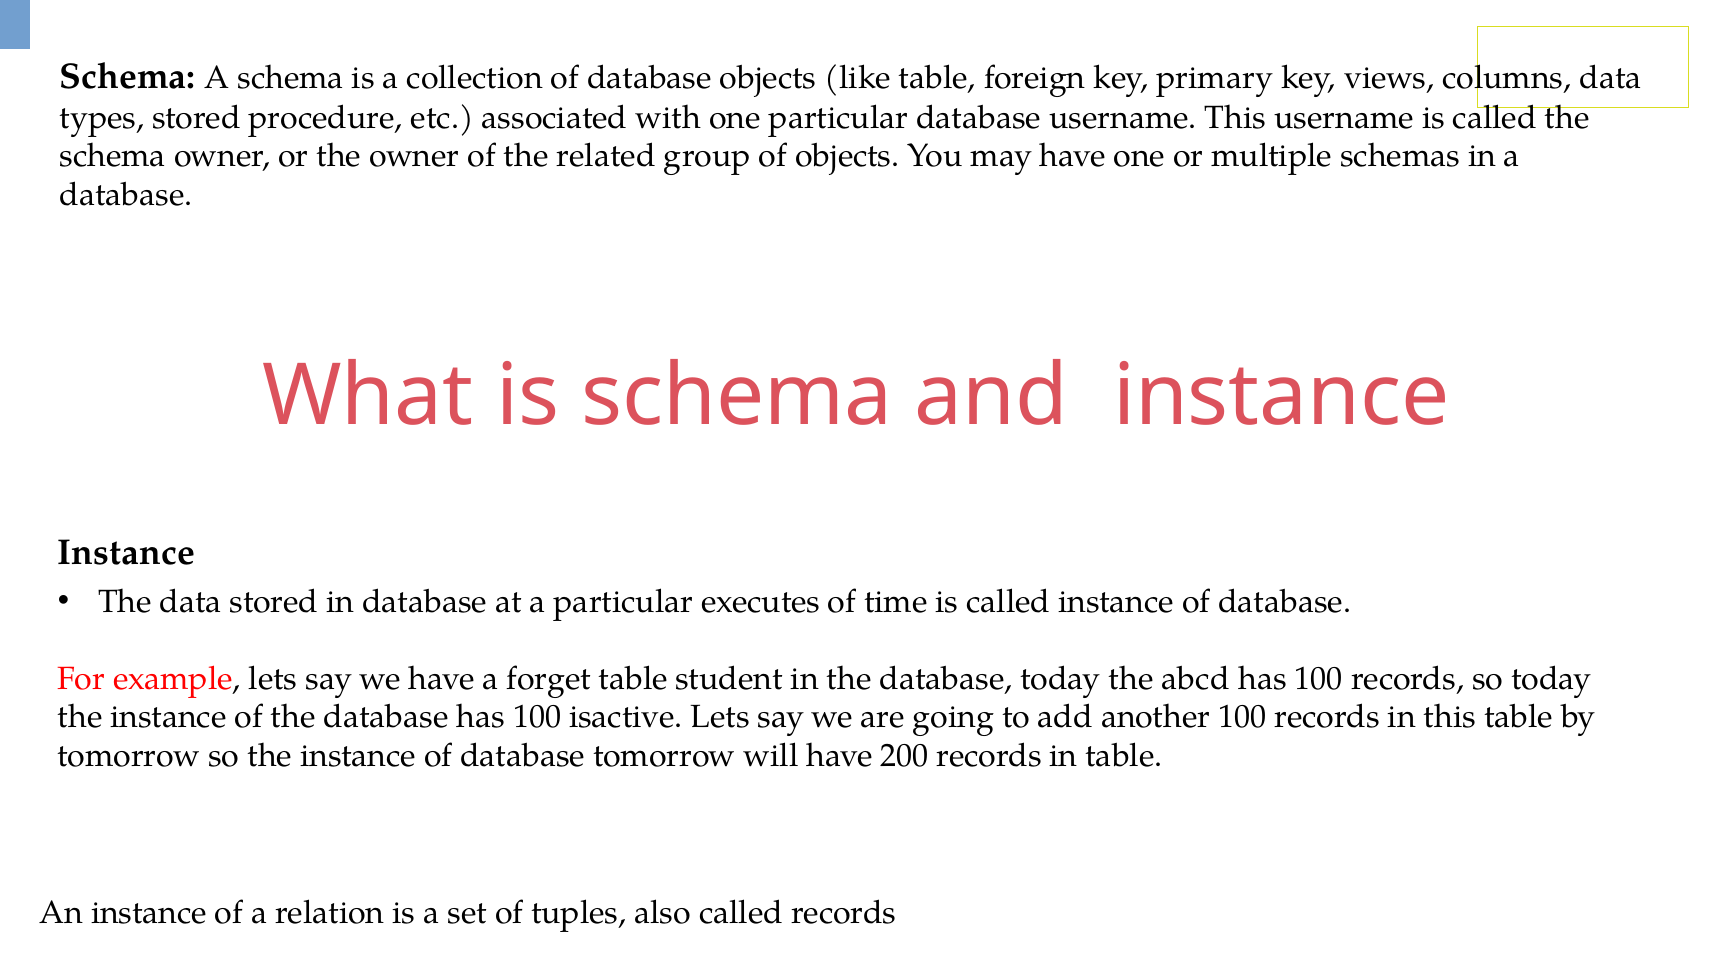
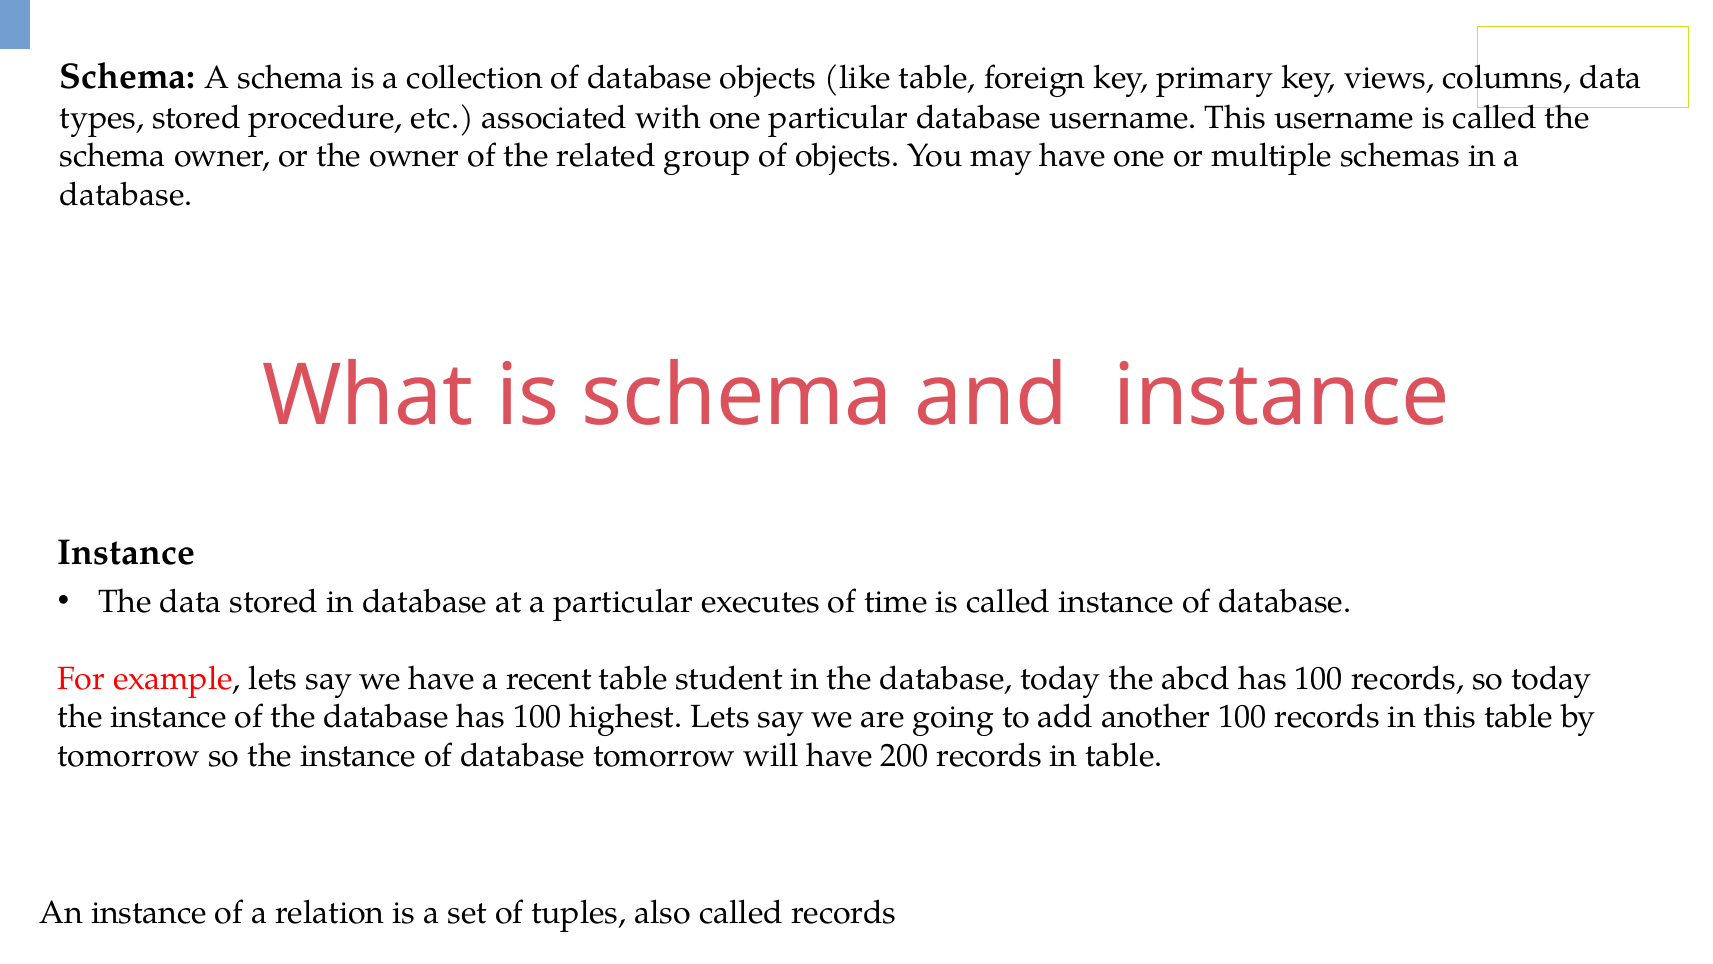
forget: forget -> recent
isactive: isactive -> highest
